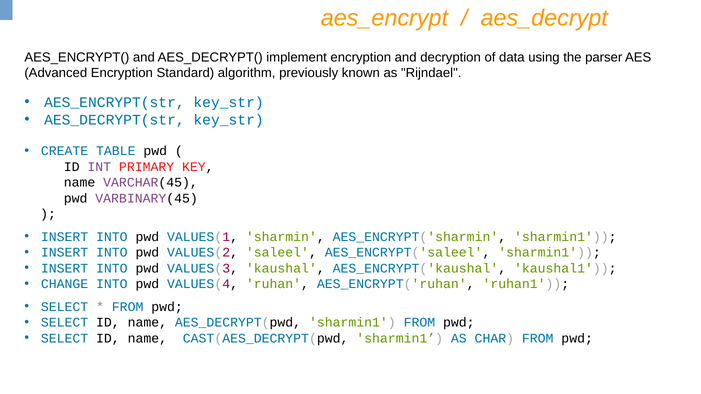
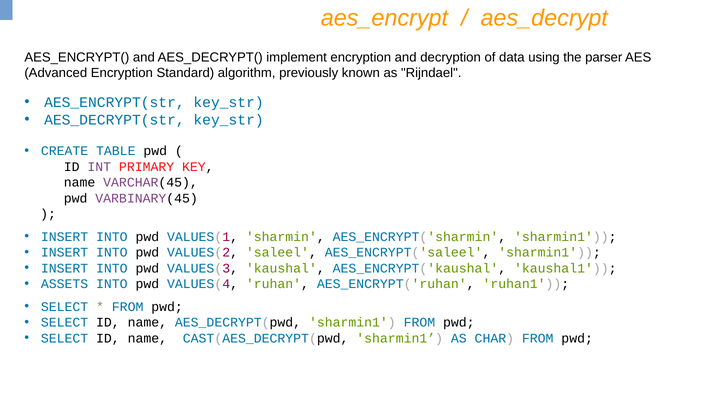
CHANGE: CHANGE -> ASSETS
